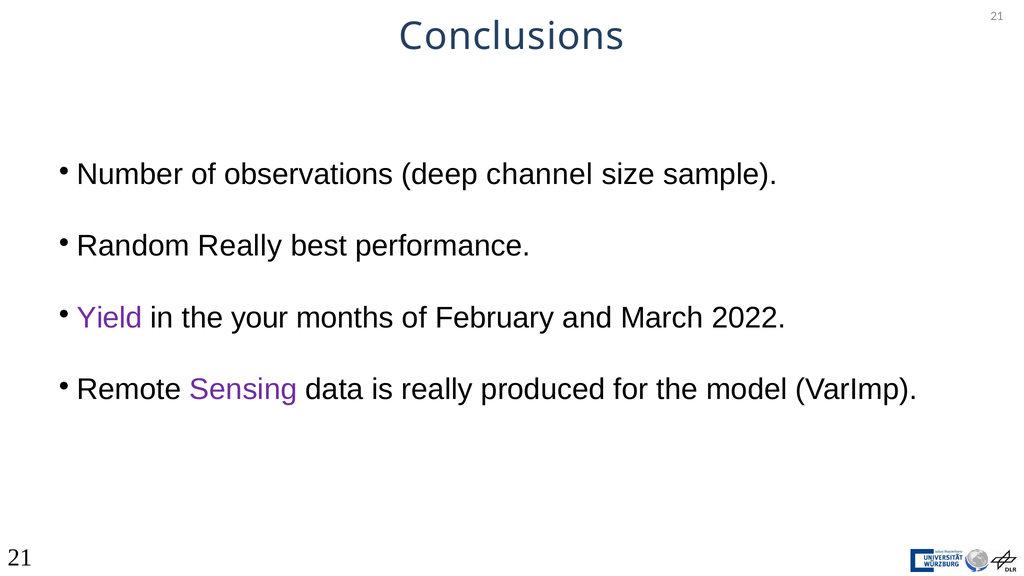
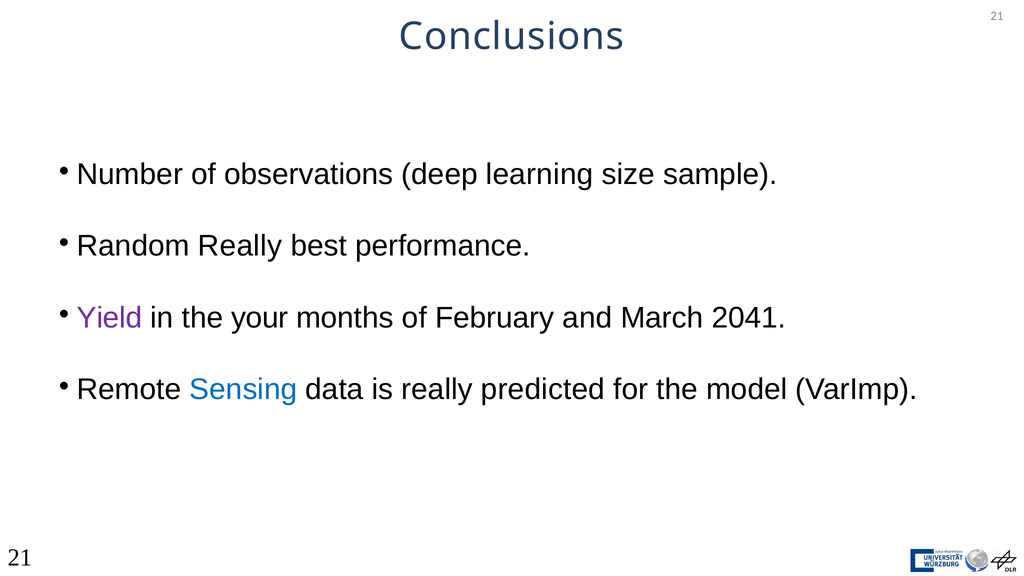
channel: channel -> learning
2022: 2022 -> 2041
Sensing colour: purple -> blue
produced: produced -> predicted
